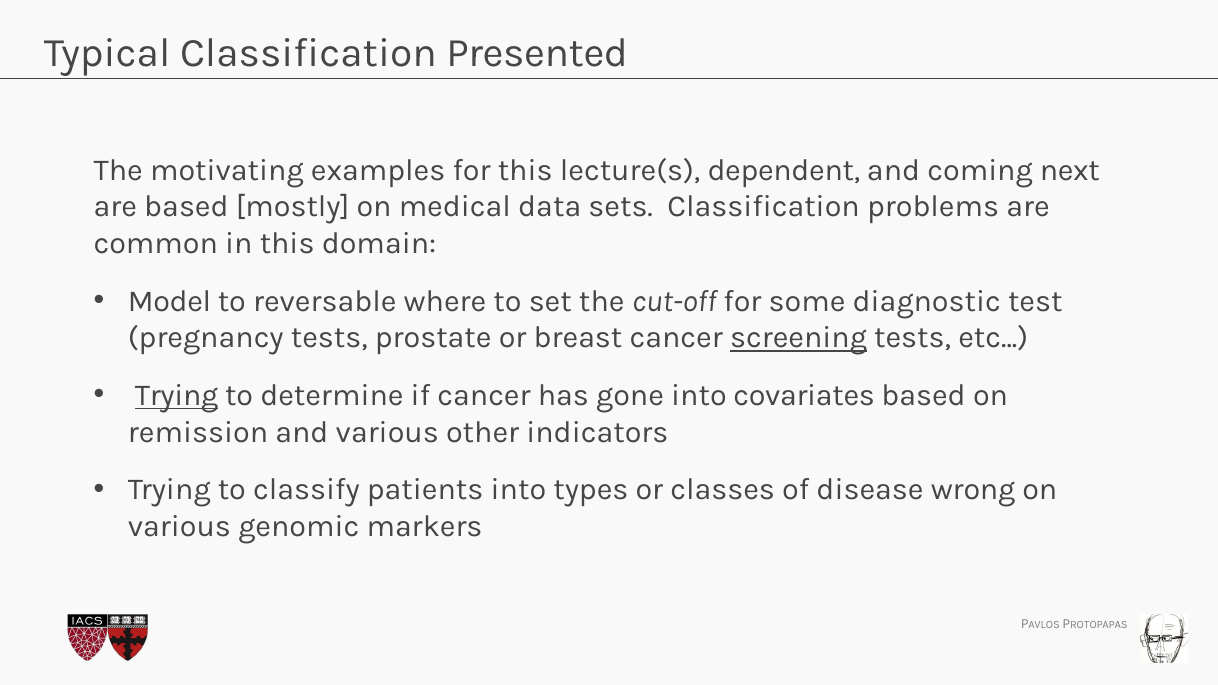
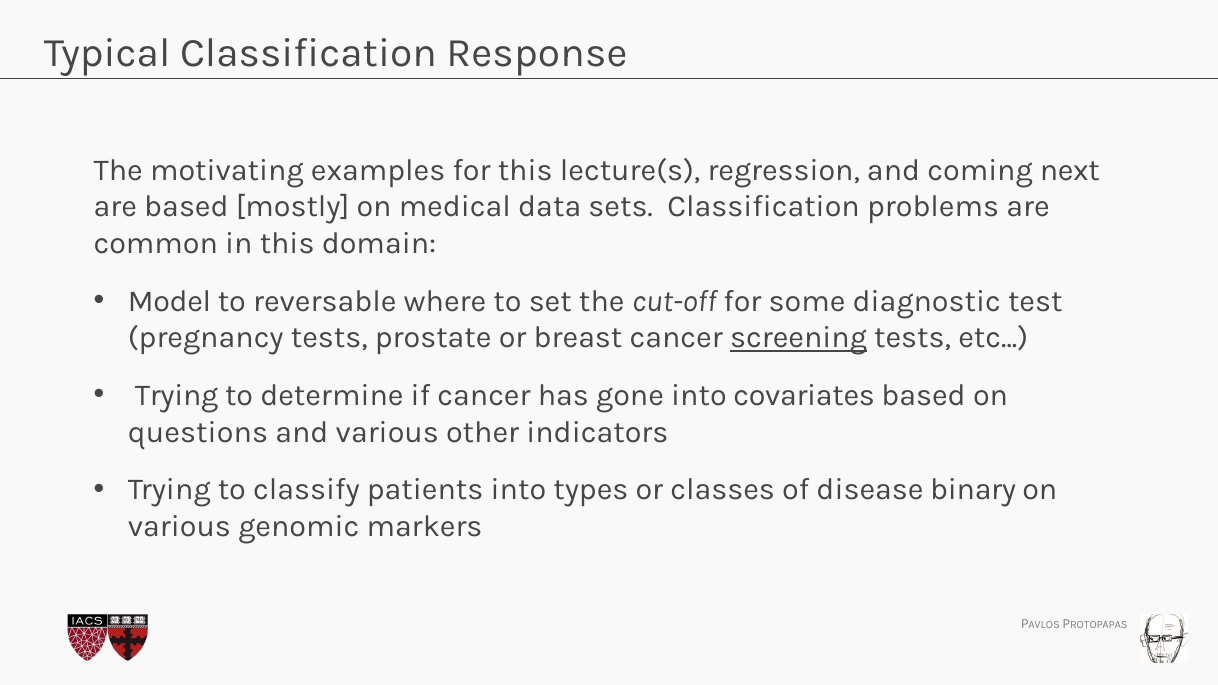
Presented: Presented -> Response
dependent: dependent -> regression
Trying at (177, 396) underline: present -> none
remission: remission -> questions
wrong: wrong -> binary
